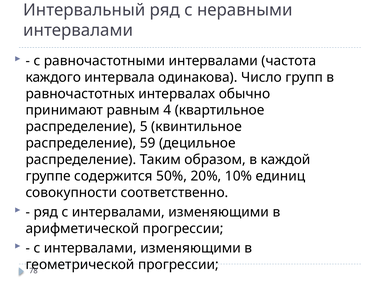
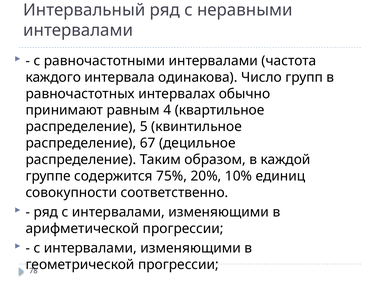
59: 59 -> 67
50%: 50% -> 75%
